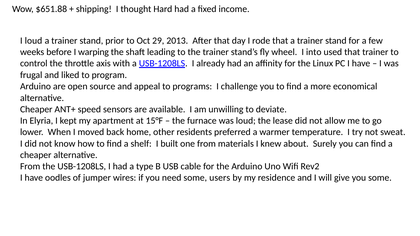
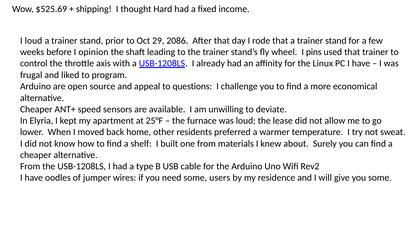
$651.88: $651.88 -> $525.69
2013: 2013 -> 2086
warping: warping -> opinion
into: into -> pins
programs: programs -> questions
15°F: 15°F -> 25°F
